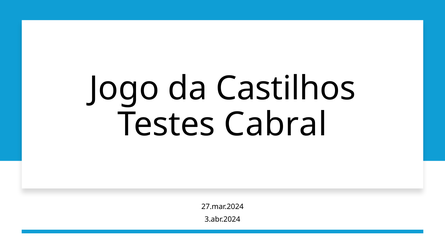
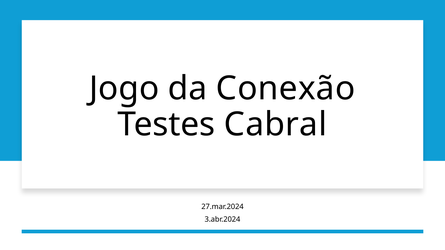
Castilhos: Castilhos -> Conexão
